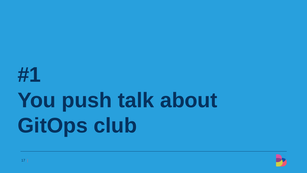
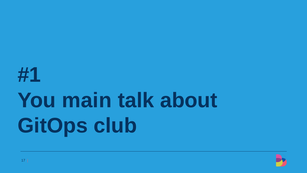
push: push -> main
